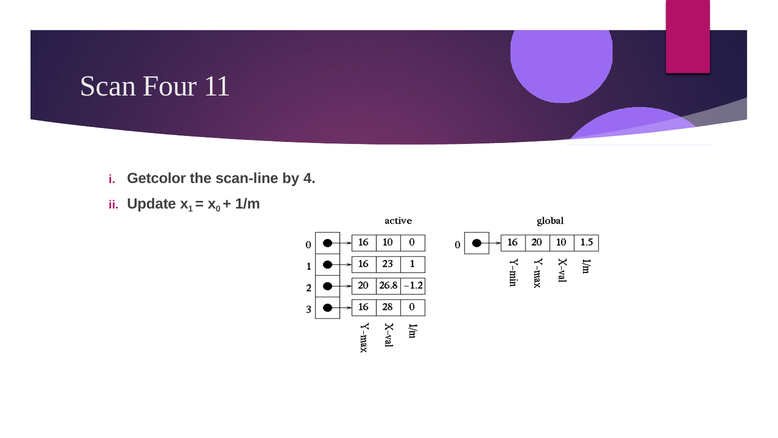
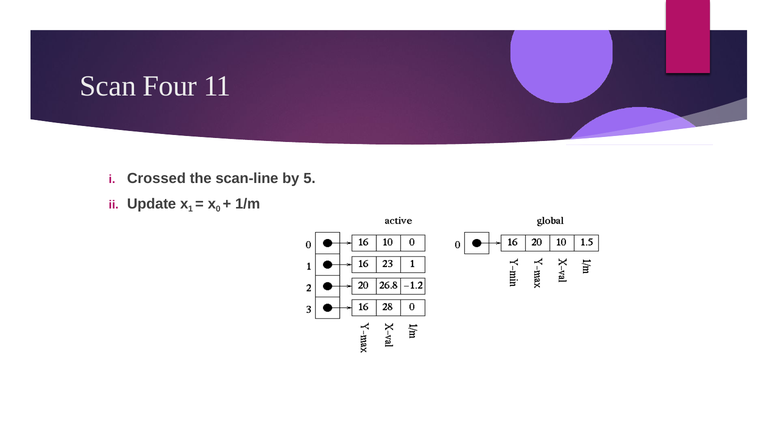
Getcolor: Getcolor -> Crossed
4: 4 -> 5
